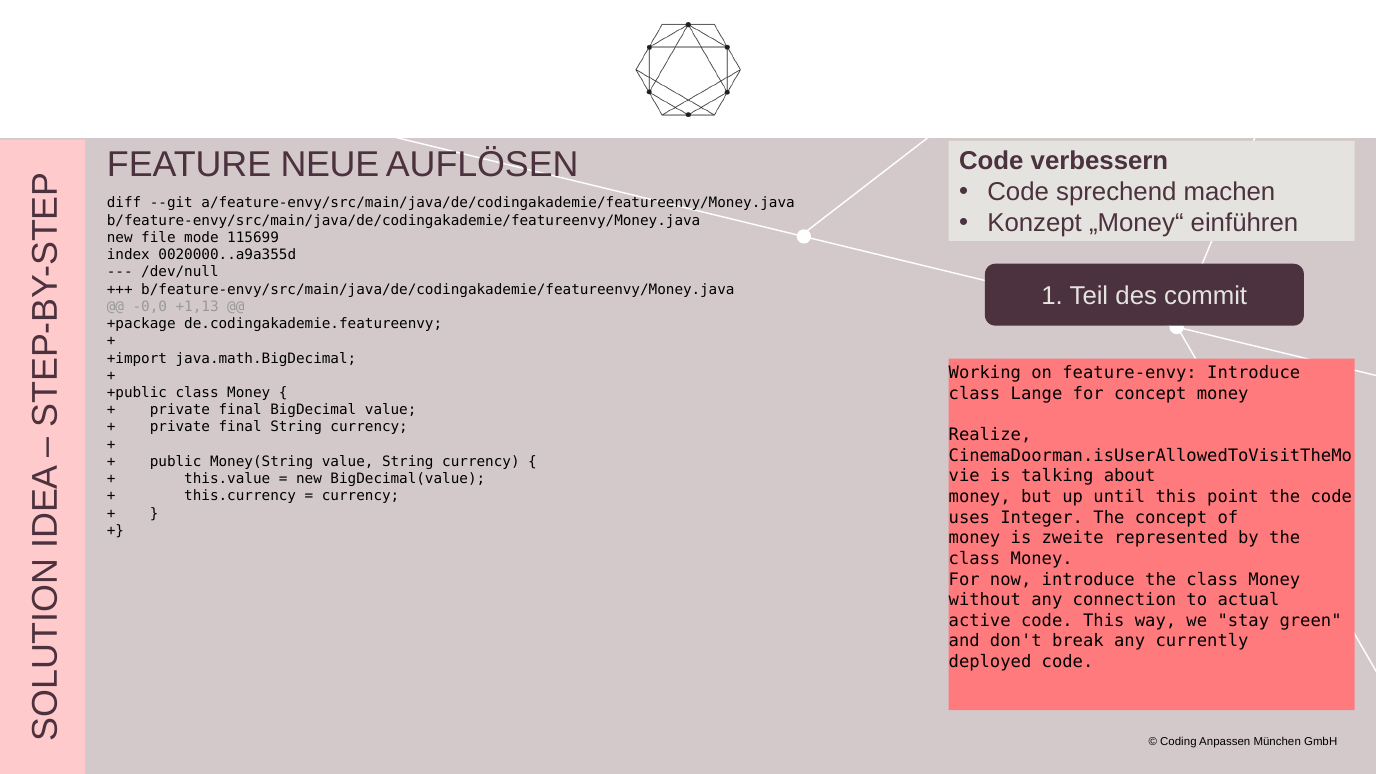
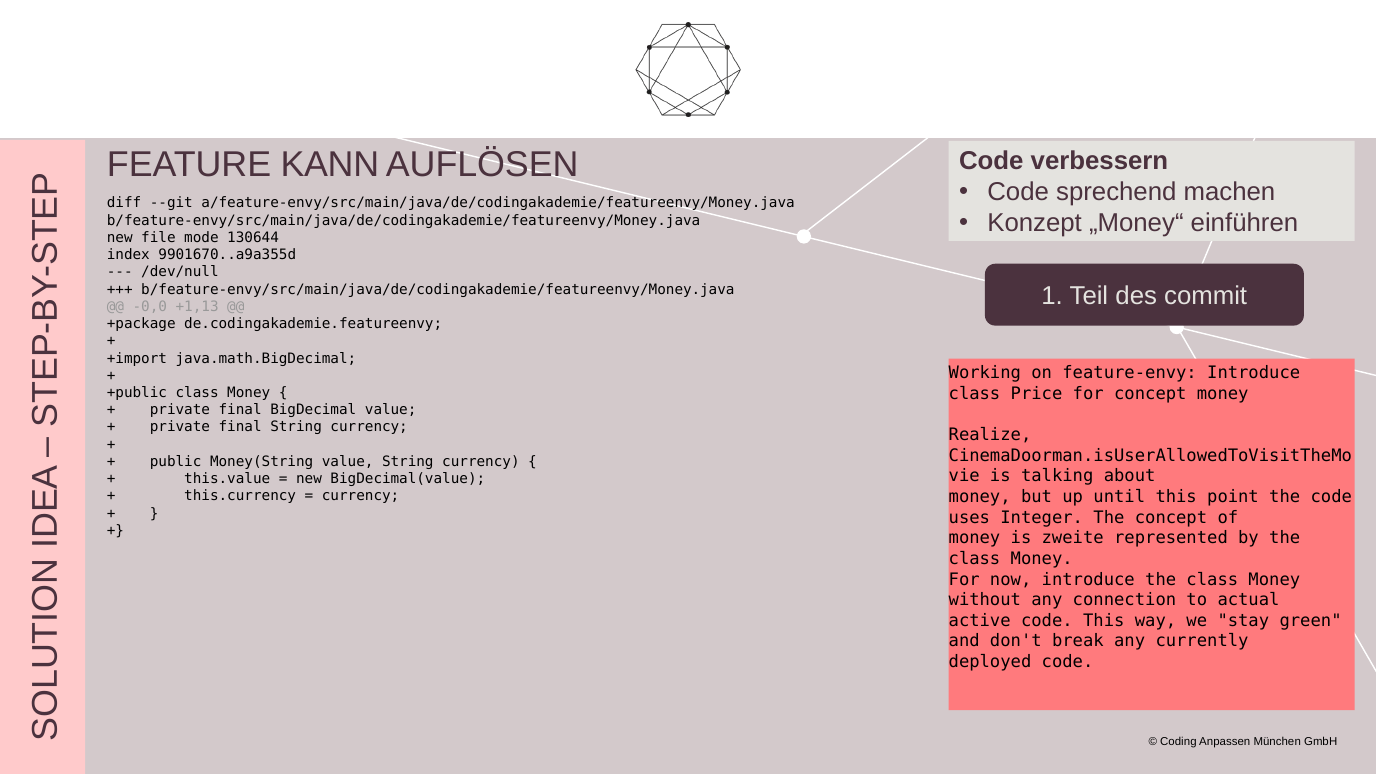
NEUE: NEUE -> KANN
115699: 115699 -> 130644
0020000..a9a355d: 0020000..a9a355d -> 9901670..a9a355d
Lange: Lange -> Price
